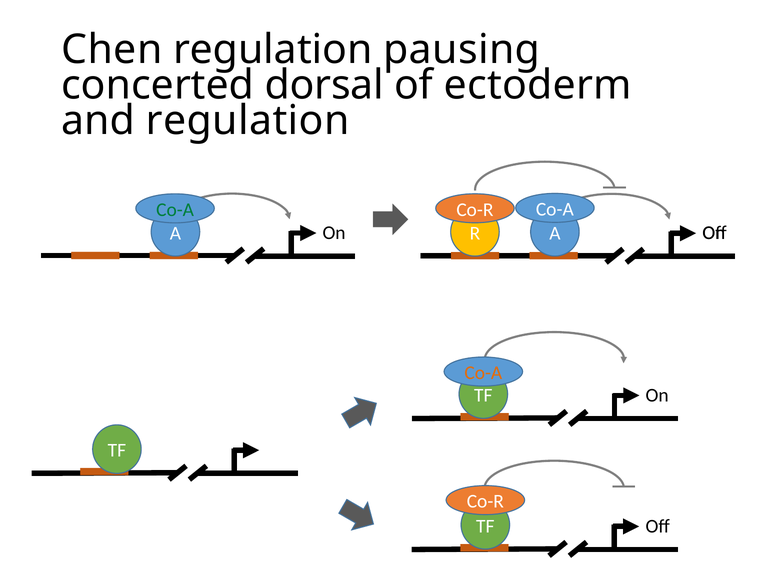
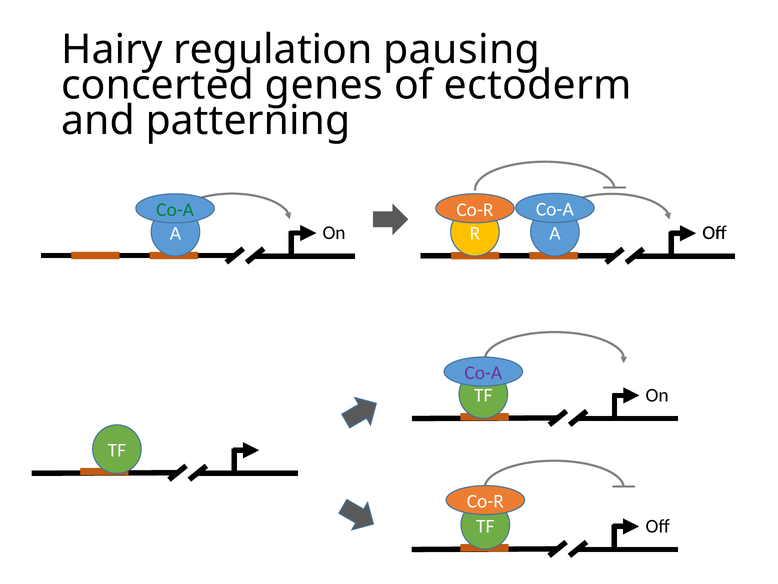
Chen: Chen -> Hairy
dorsal: dorsal -> genes
and regulation: regulation -> patterning
Co-A at (483, 373) colour: orange -> purple
